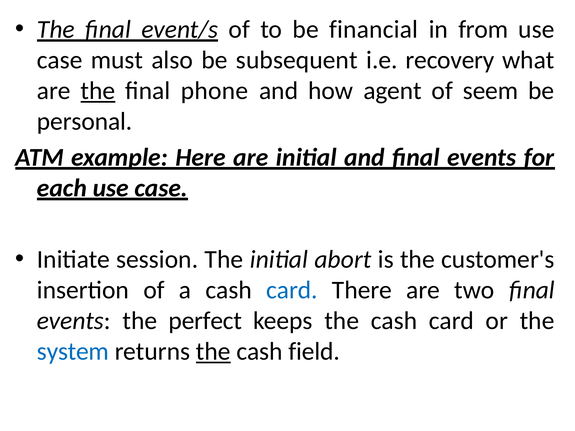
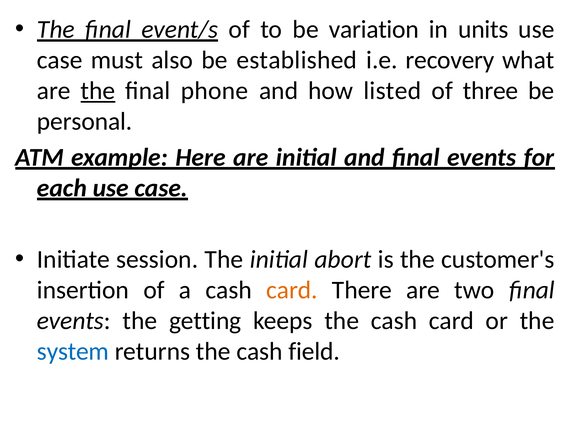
financial: financial -> variation
from: from -> units
subsequent: subsequent -> established
agent: agent -> listed
seem: seem -> three
card at (292, 290) colour: blue -> orange
perfect: perfect -> getting
the at (213, 352) underline: present -> none
